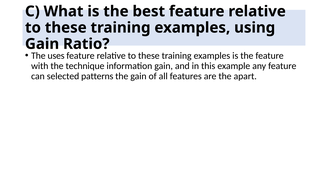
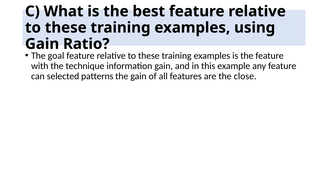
uses: uses -> goal
apart: apart -> close
